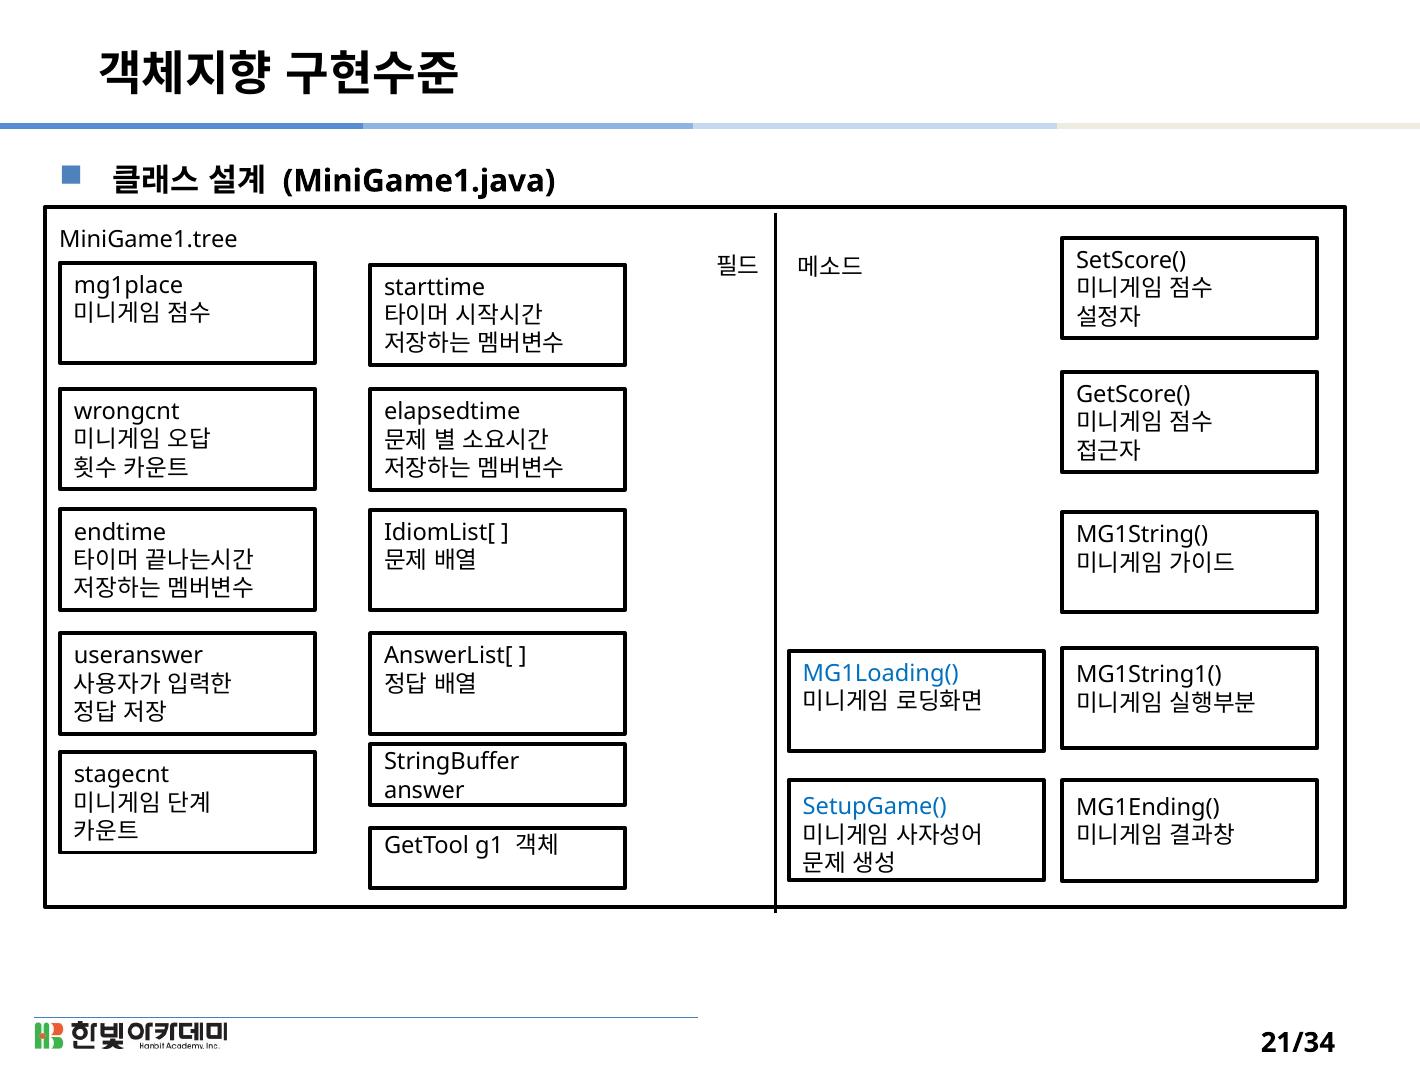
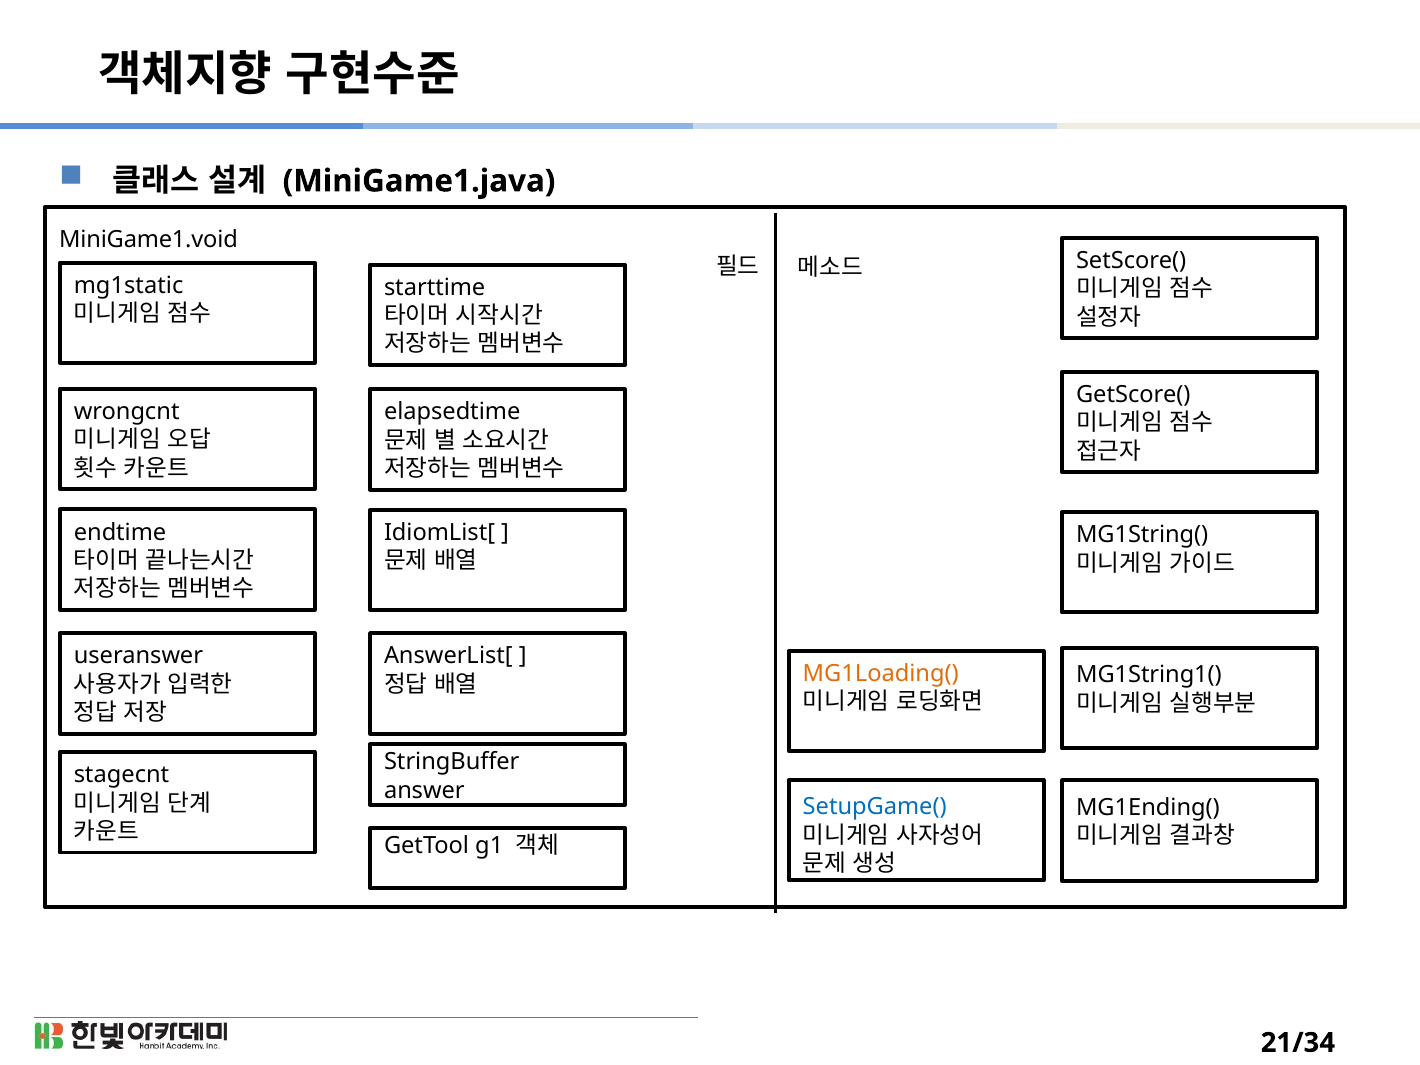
MiniGame1.tree: MiniGame1.tree -> MiniGame1.void
mg1place: mg1place -> mg1static
MG1Loading( colour: blue -> orange
